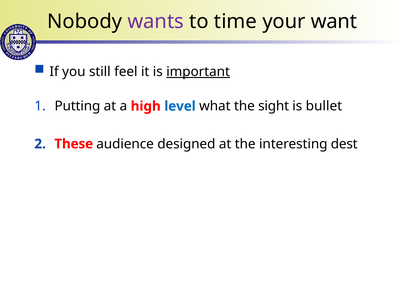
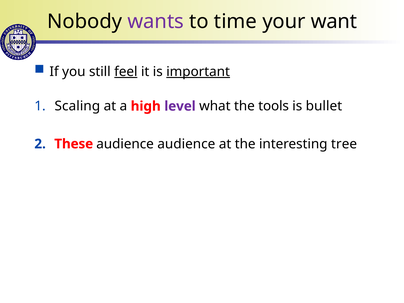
feel underline: none -> present
Putting: Putting -> Scaling
level colour: blue -> purple
sight: sight -> tools
audience designed: designed -> audience
dest: dest -> tree
